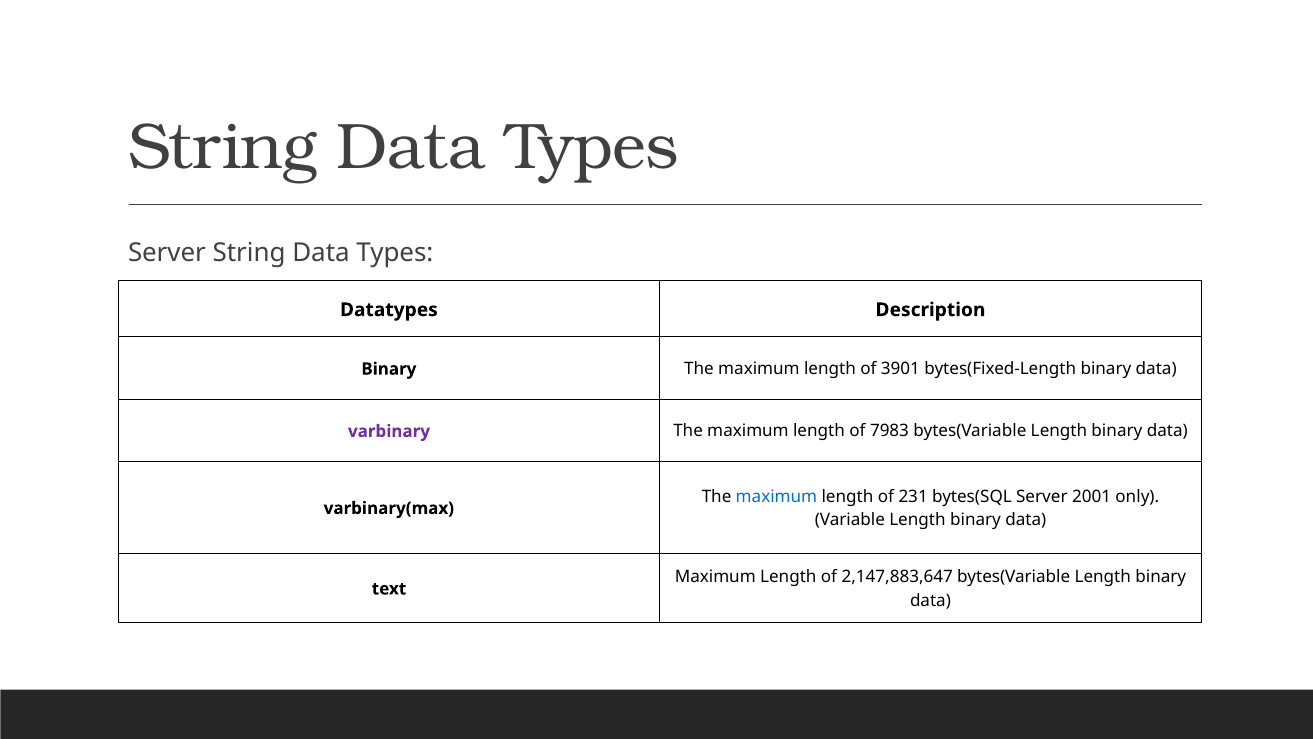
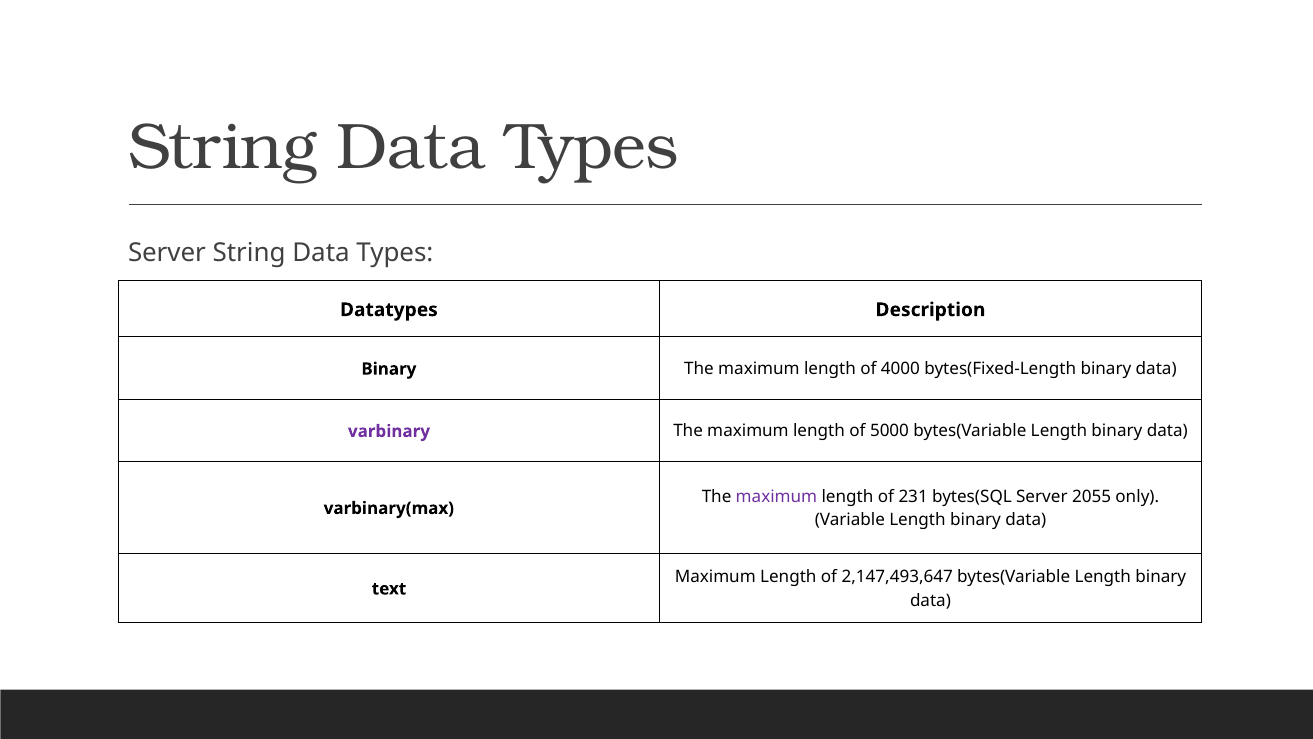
3901: 3901 -> 4000
7983: 7983 -> 5000
maximum at (776, 496) colour: blue -> purple
2001: 2001 -> 2055
2,147,883,647: 2,147,883,647 -> 2,147,493,647
